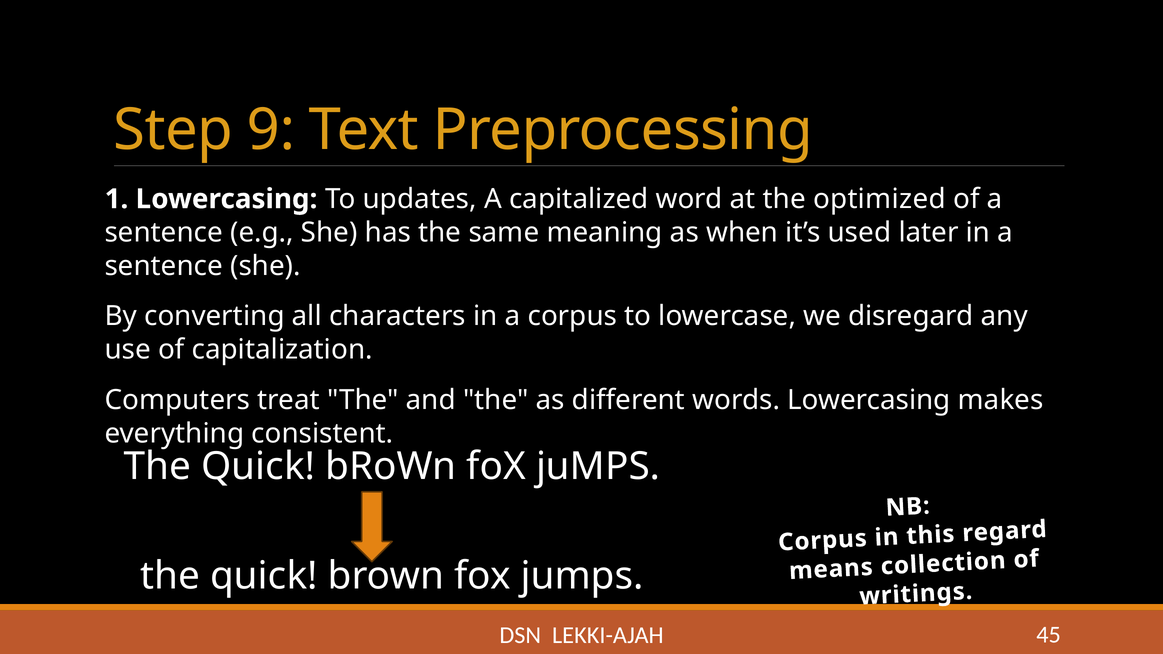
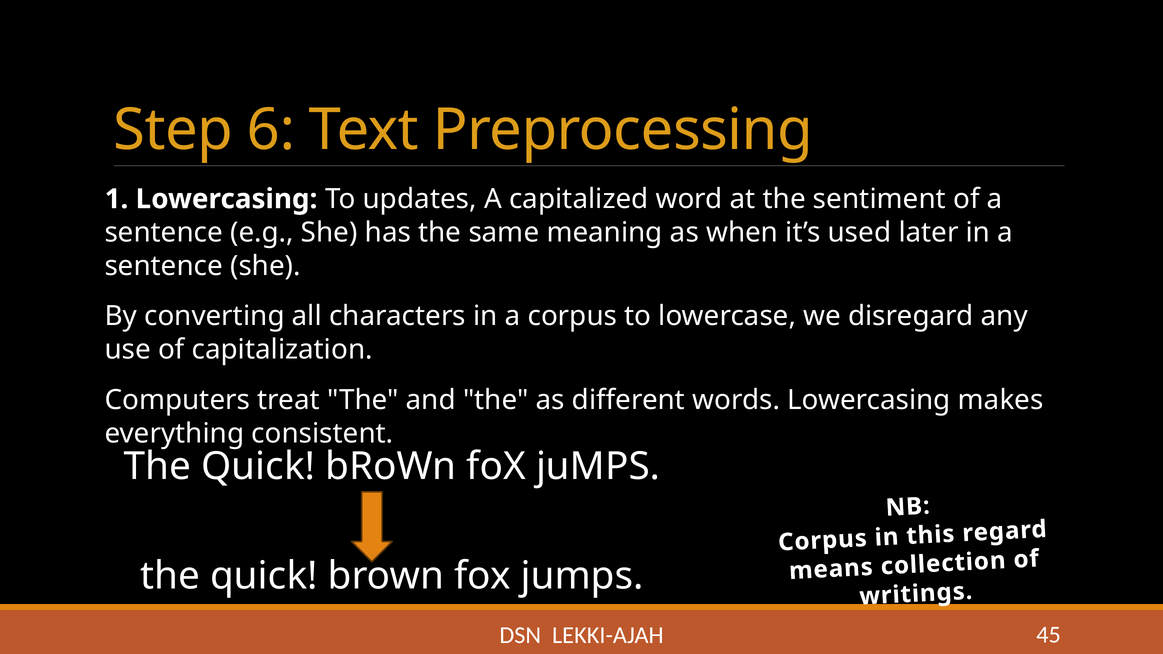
9: 9 -> 6
optimized: optimized -> sentiment
